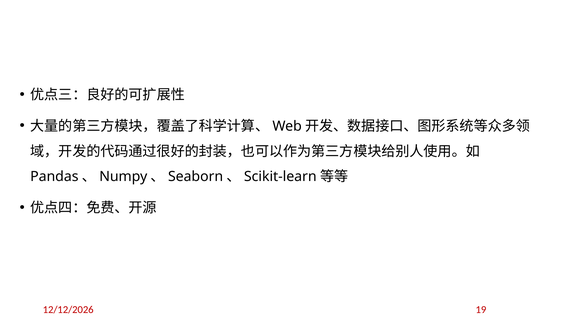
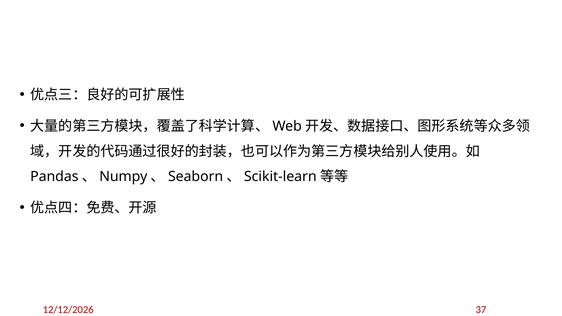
19: 19 -> 37
